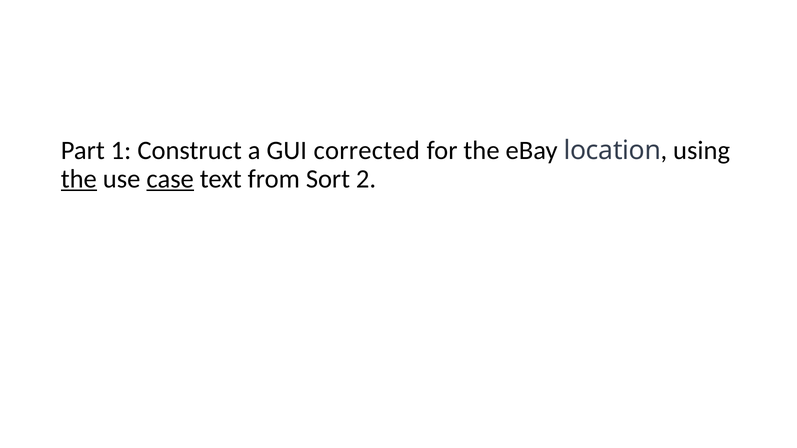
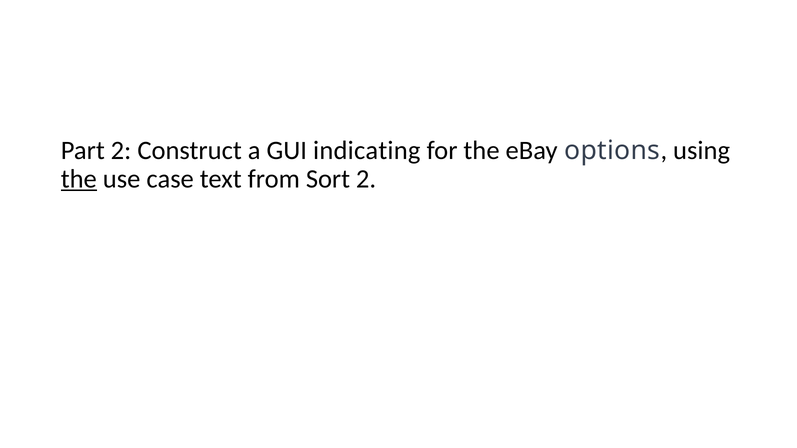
Part 1: 1 -> 2
corrected: corrected -> indicating
location: location -> options
case underline: present -> none
